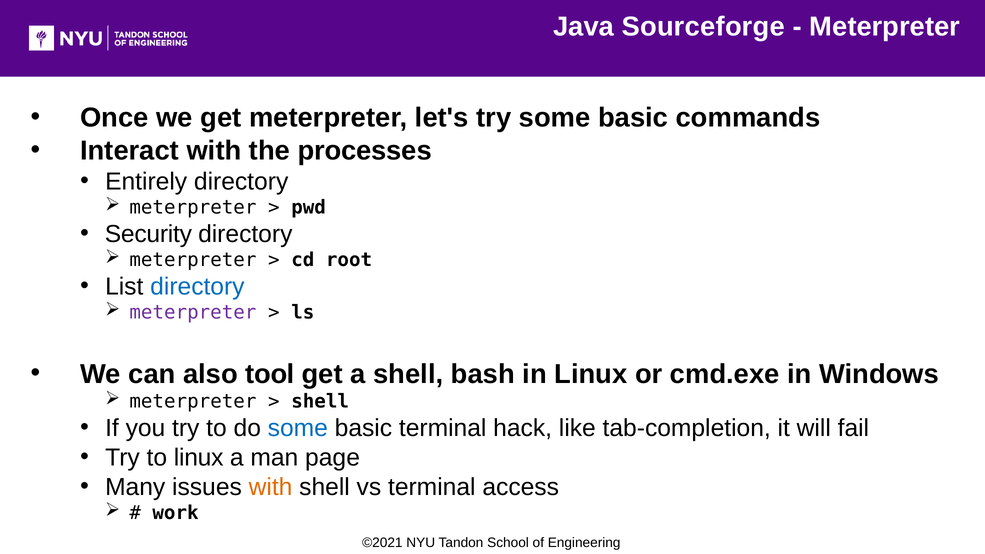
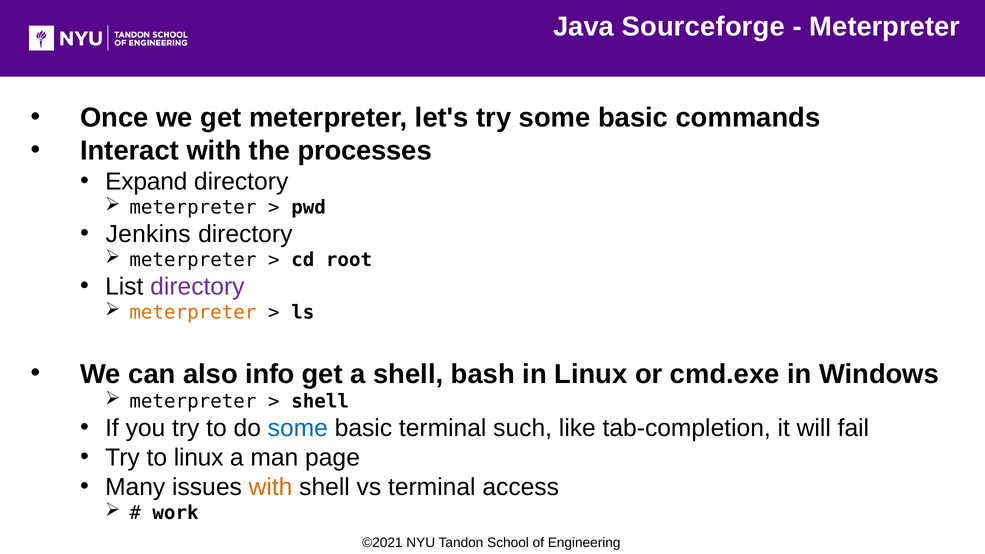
Entirely: Entirely -> Expand
Security: Security -> Jenkins
directory at (197, 287) colour: blue -> purple
meterpreter at (193, 313) colour: purple -> orange
tool: tool -> info
hack: hack -> such
